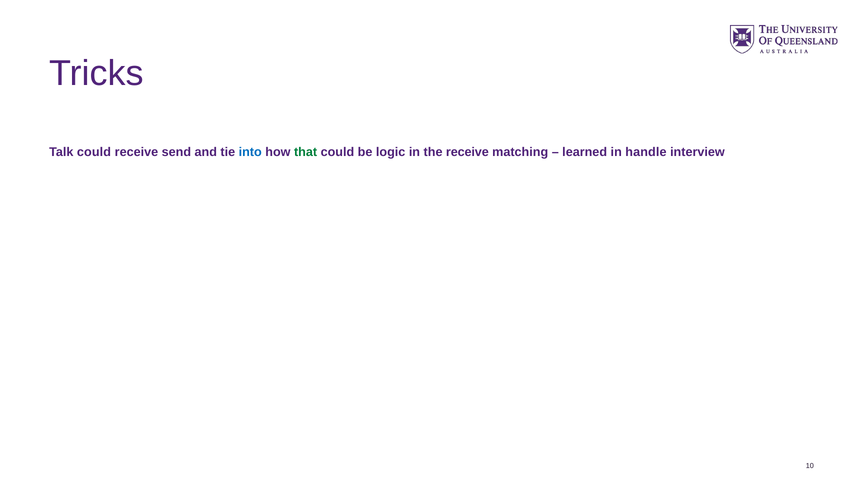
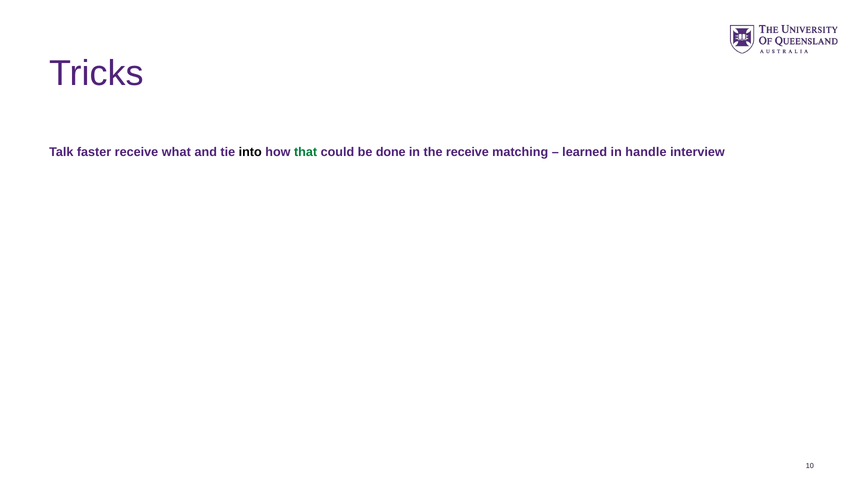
Talk could: could -> faster
send: send -> what
into colour: blue -> black
logic: logic -> done
